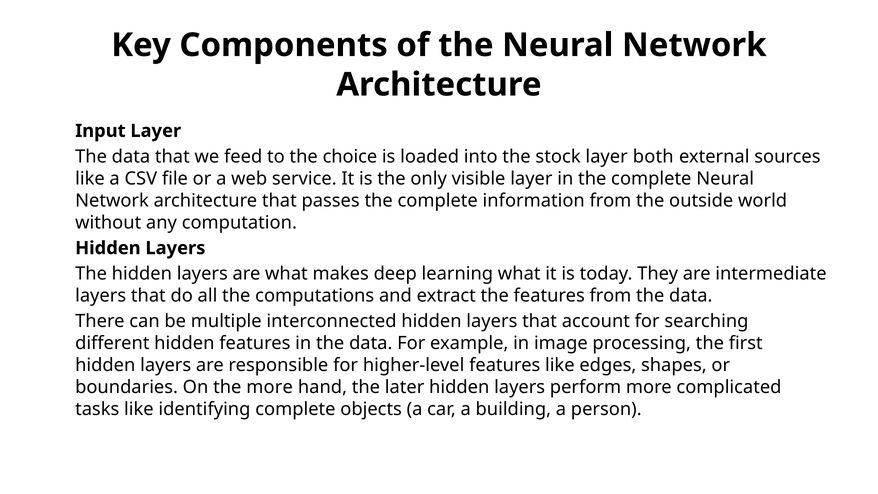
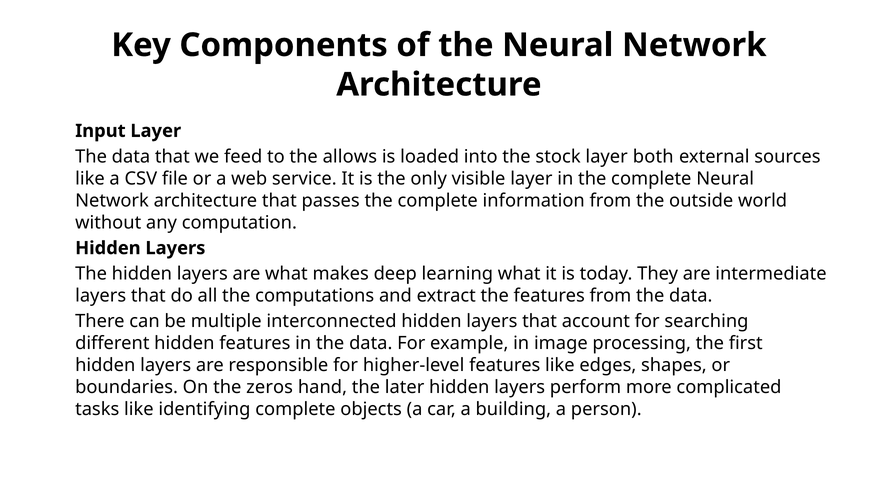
choice: choice -> allows
the more: more -> zeros
